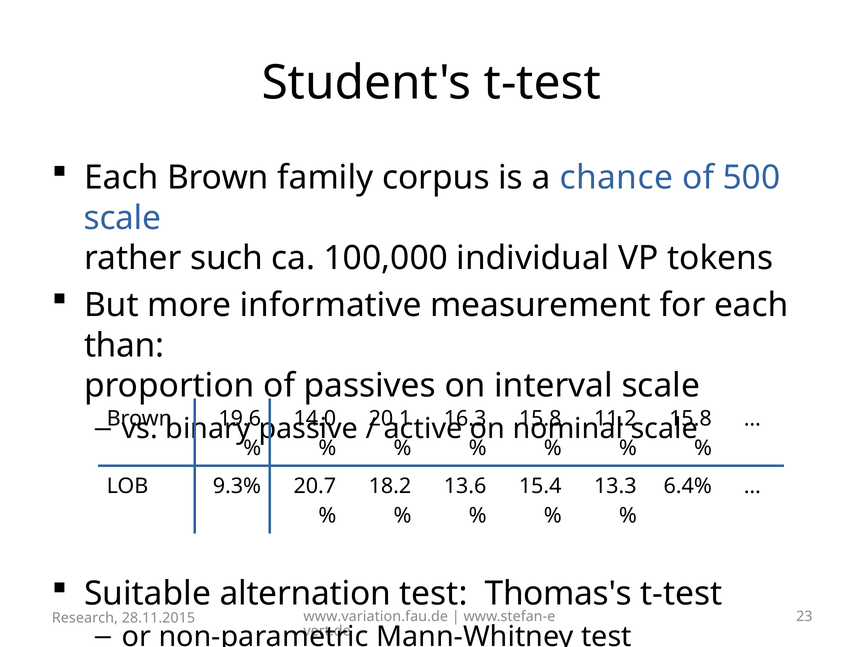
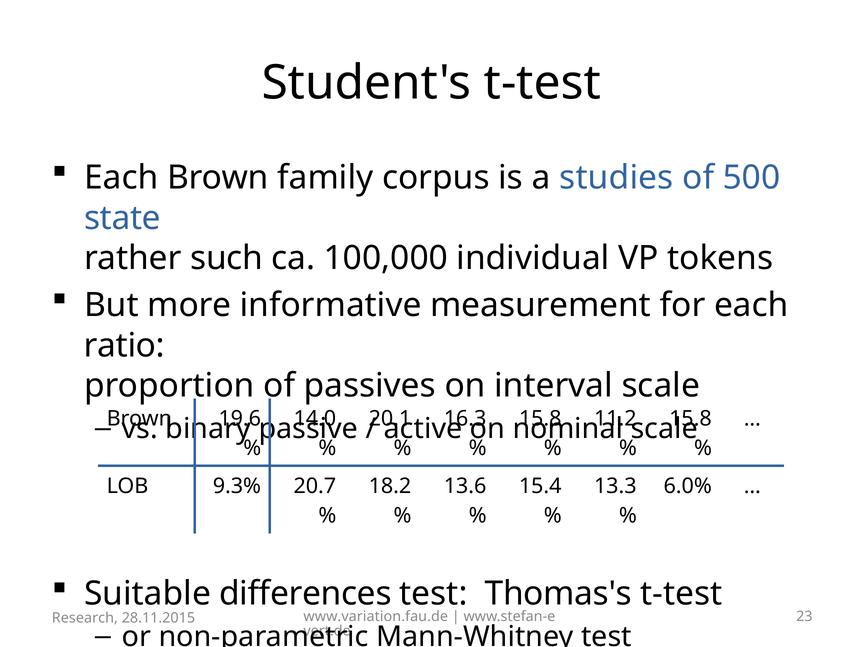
chance: chance -> studies
scale at (122, 218): scale -> state
than: than -> ratio
6.4%: 6.4% -> 6.0%
alternation: alternation -> differences
